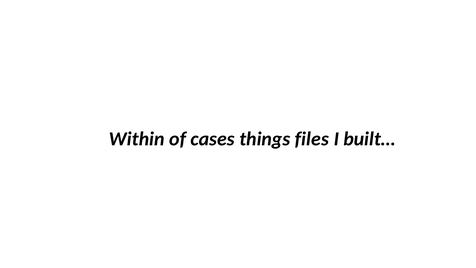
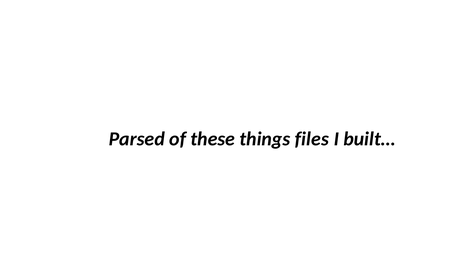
Within: Within -> Parsed
cases: cases -> these
